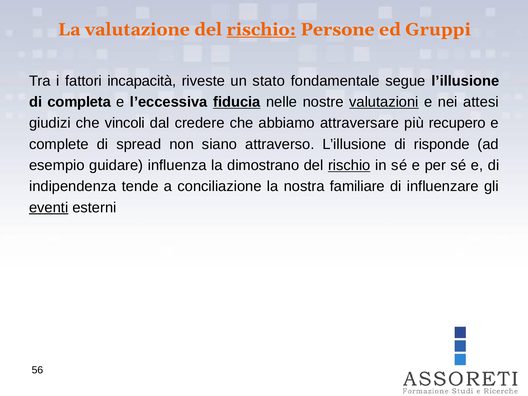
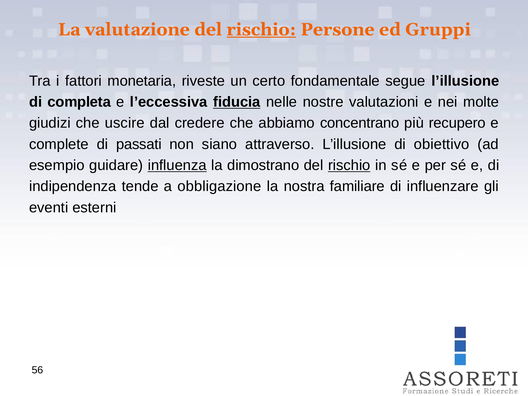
incapacità: incapacità -> monetaria
stato: stato -> certo
valutazioni underline: present -> none
attesi: attesi -> molte
vincoli: vincoli -> uscire
attraversare: attraversare -> concentrano
spread: spread -> passati
risponde: risponde -> obiettivo
influenza underline: none -> present
conciliazione: conciliazione -> obbligazione
eventi underline: present -> none
